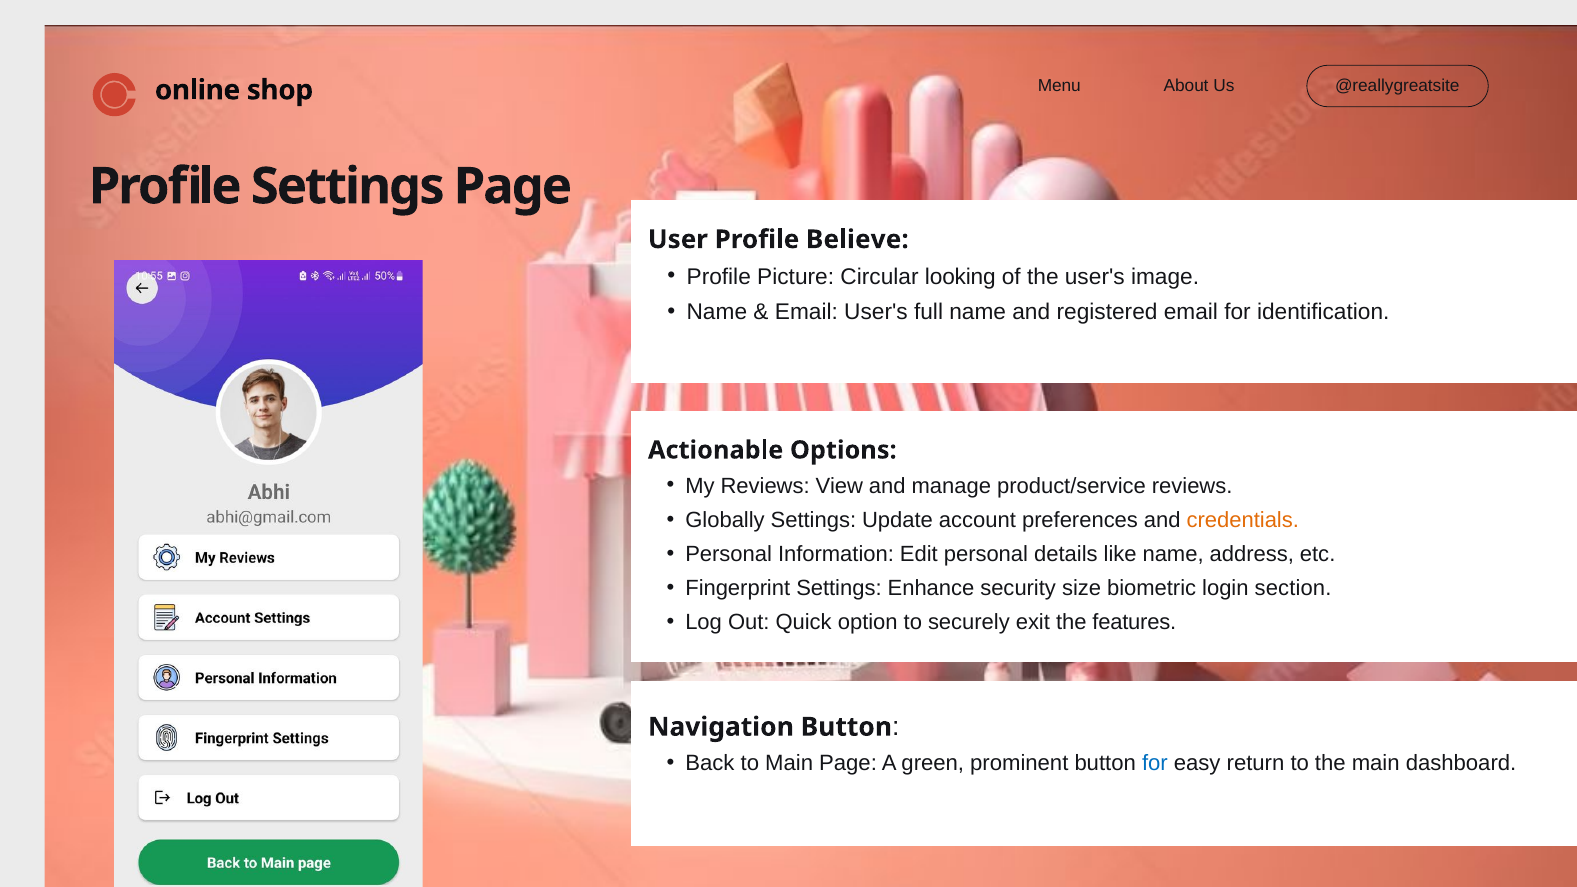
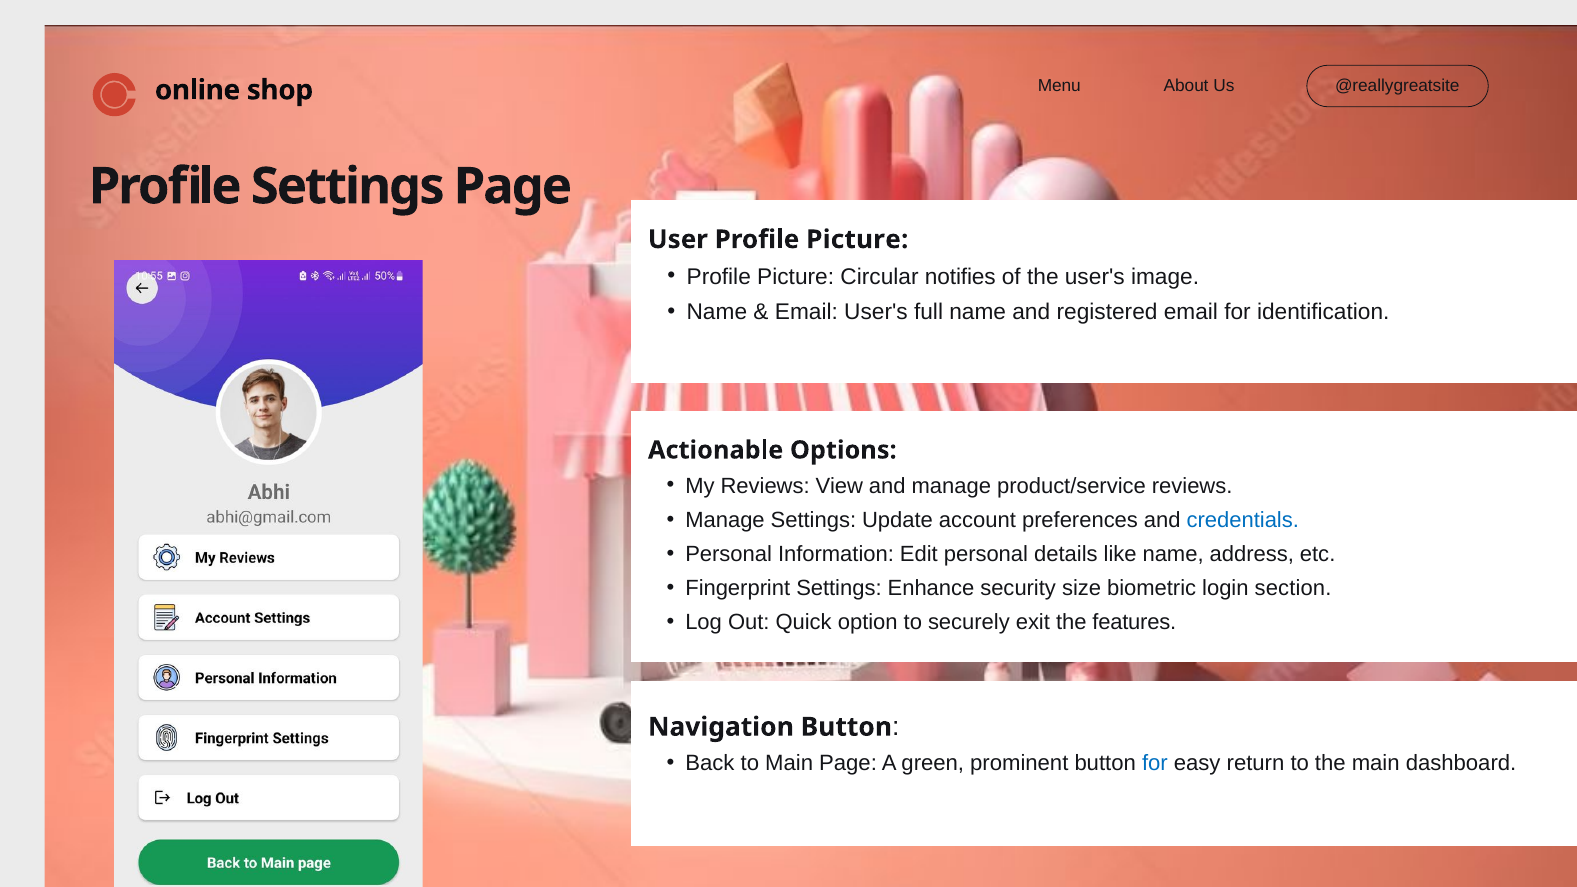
User Profile Believe: Believe -> Picture
looking: looking -> notifies
Globally at (725, 520): Globally -> Manage
credentials colour: orange -> blue
